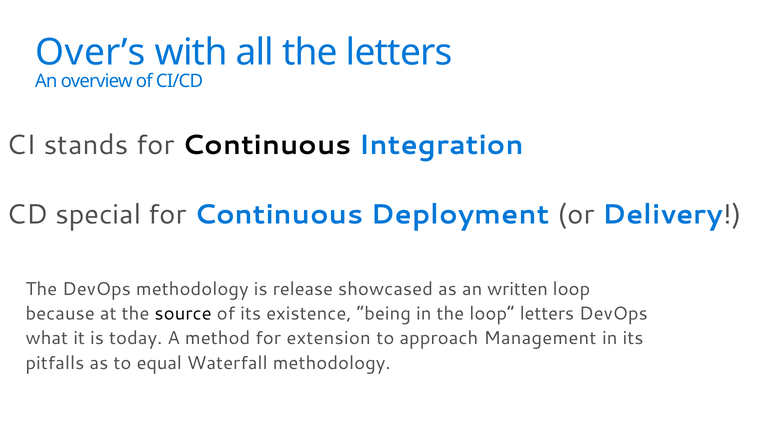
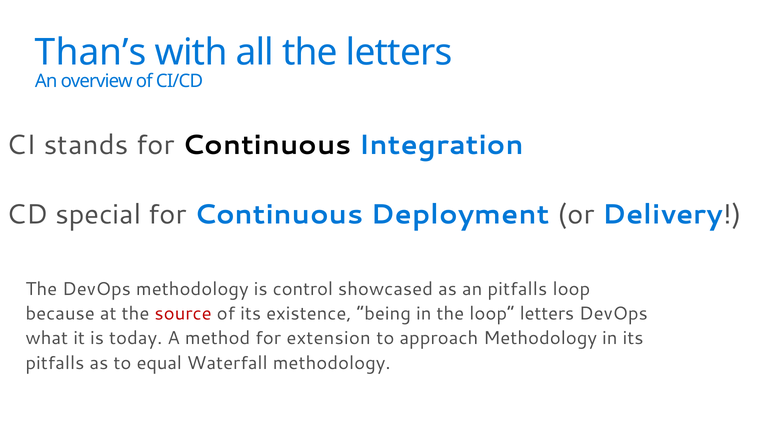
Over’s: Over’s -> Than’s
release: release -> control
an written: written -> pitfalls
source colour: black -> red
approach Management: Management -> Methodology
